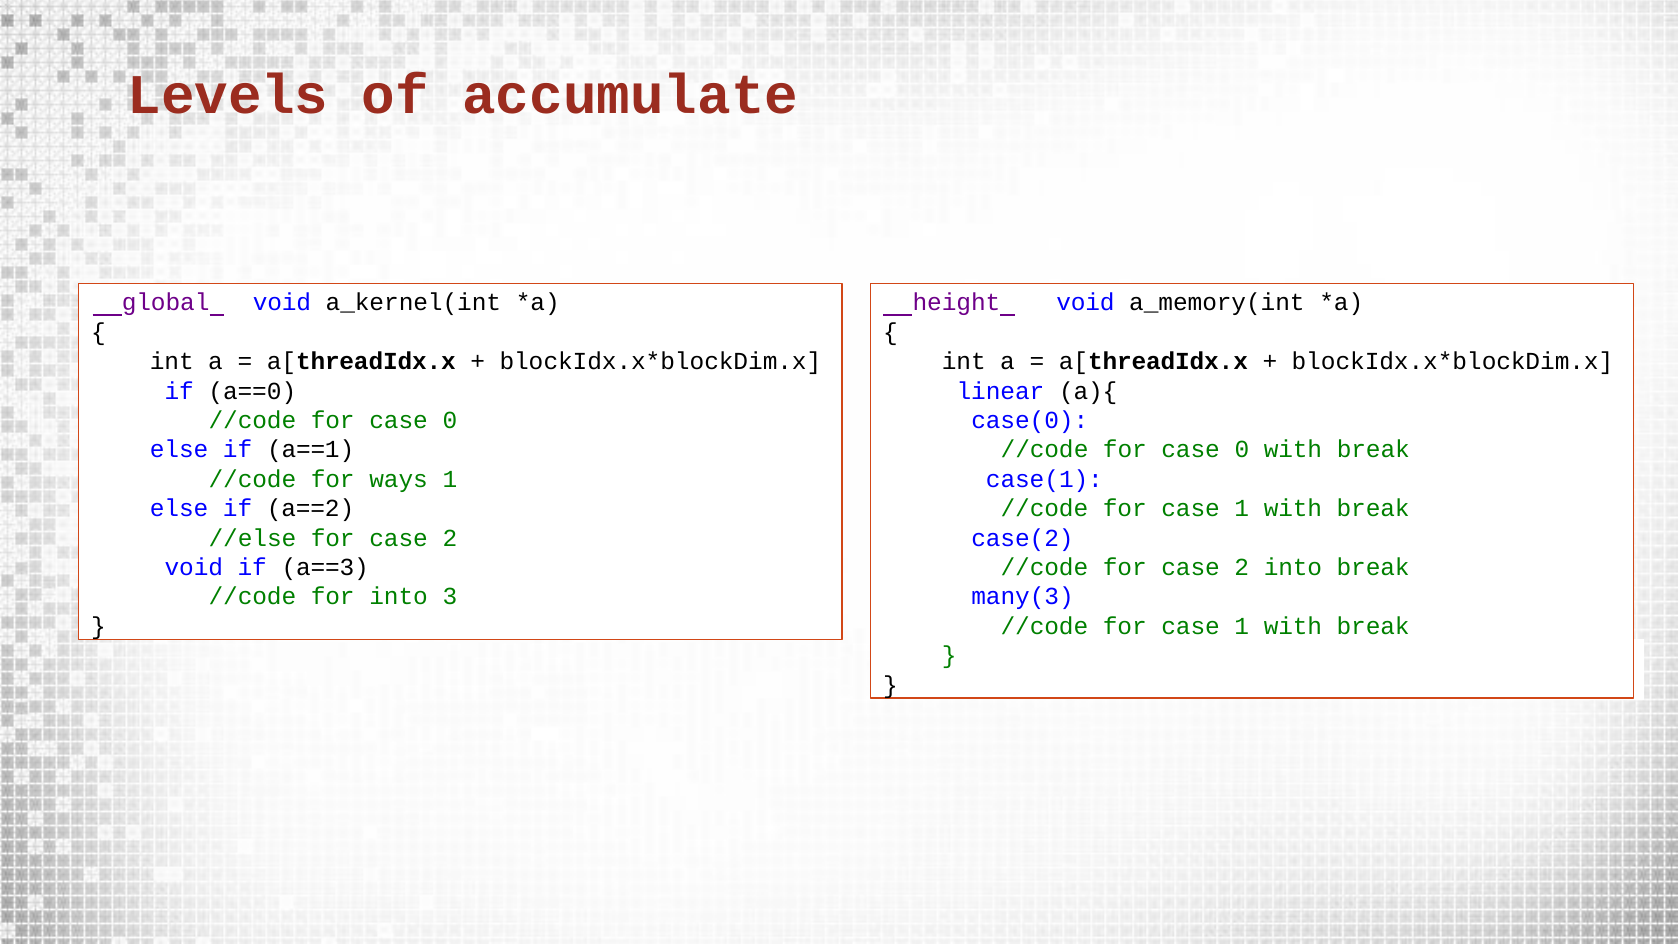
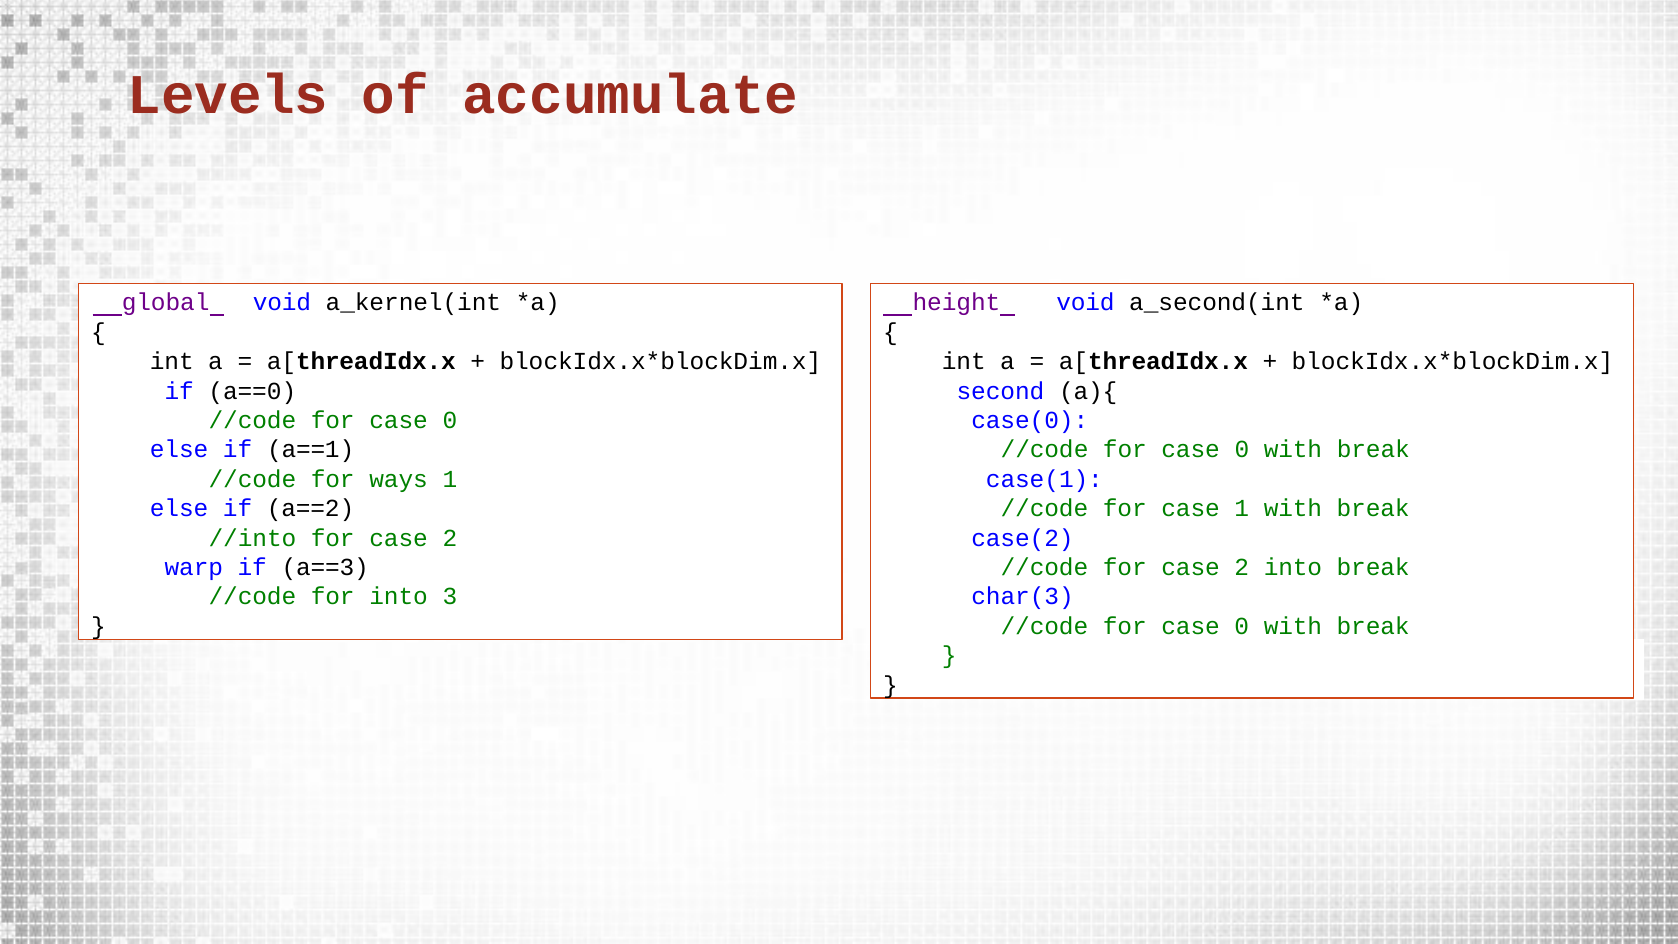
a_memory(int: a_memory(int -> a_second(int
linear: linear -> second
//else: //else -> //into
void at (194, 567): void -> warp
many(3: many(3 -> char(3
1 at (1242, 626): 1 -> 0
